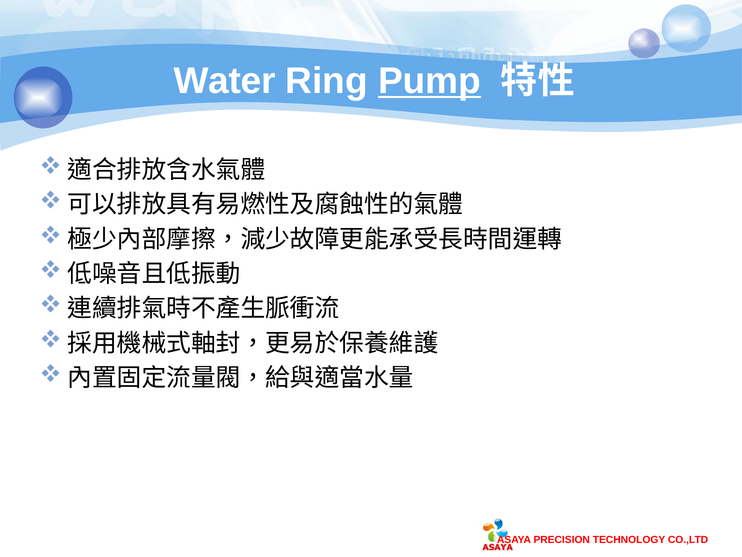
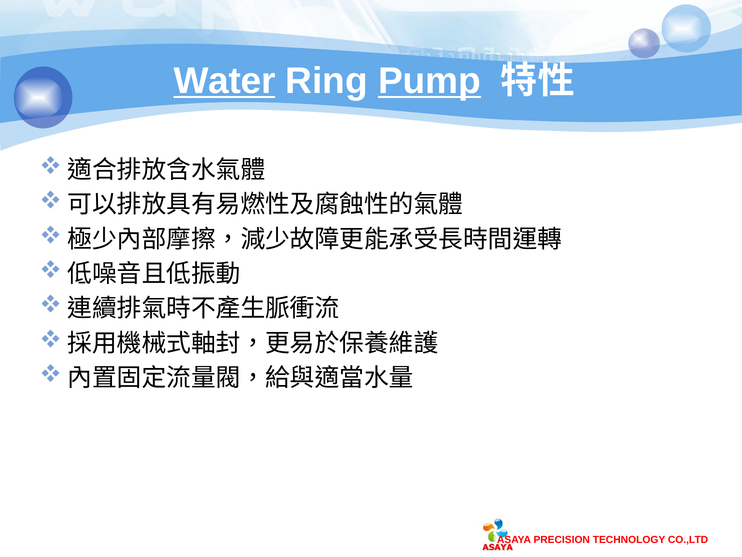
Water underline: none -> present
